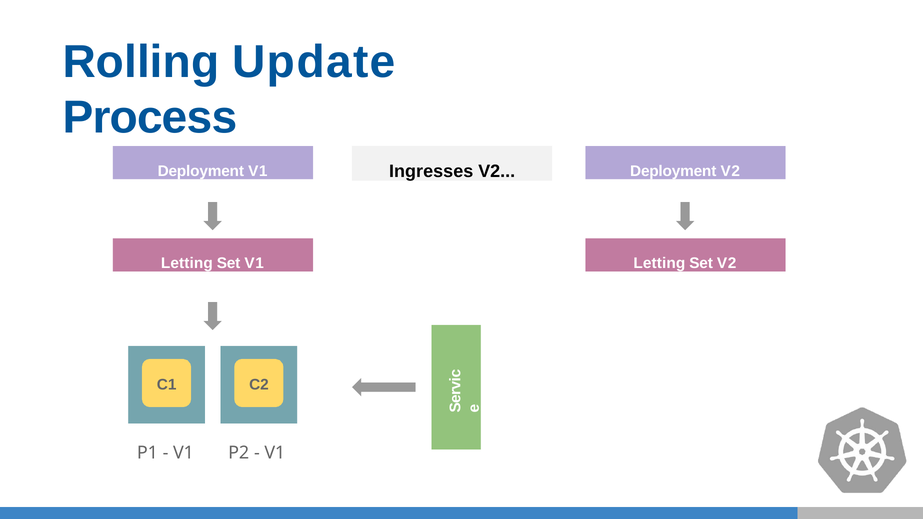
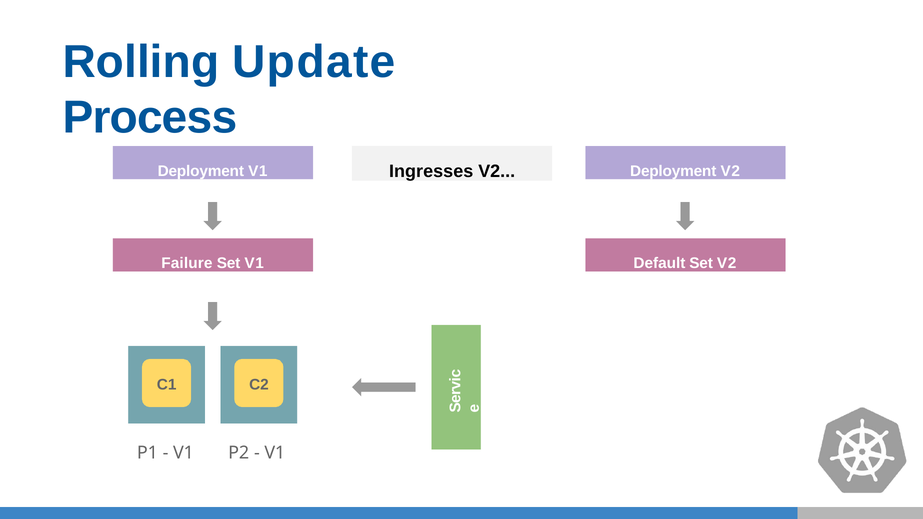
Letting at (187, 263): Letting -> Failure
Letting at (659, 263): Letting -> Default
